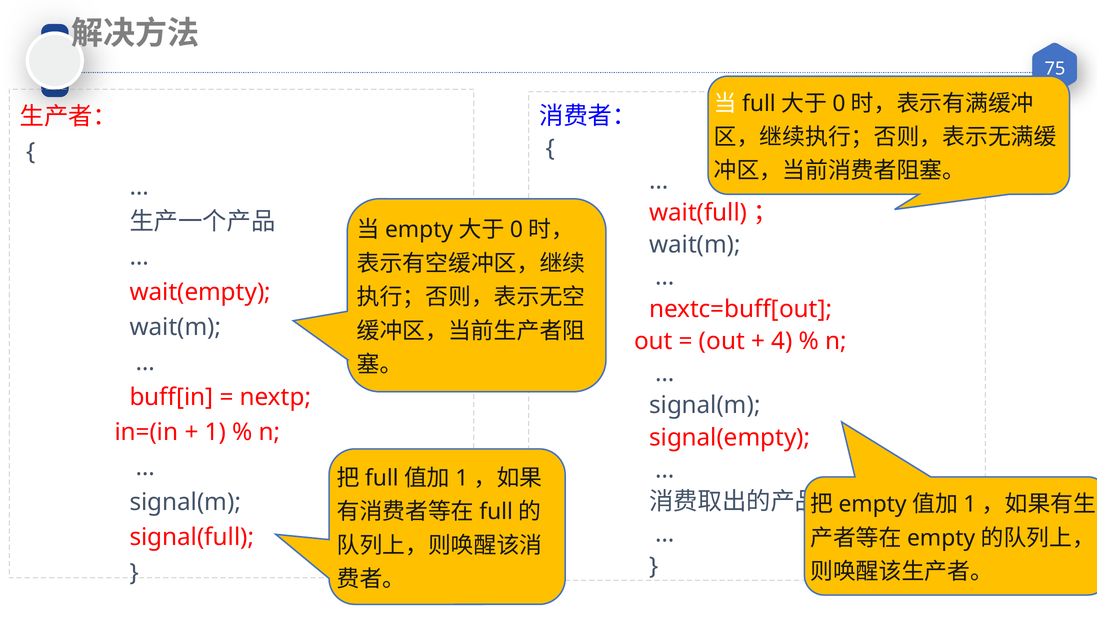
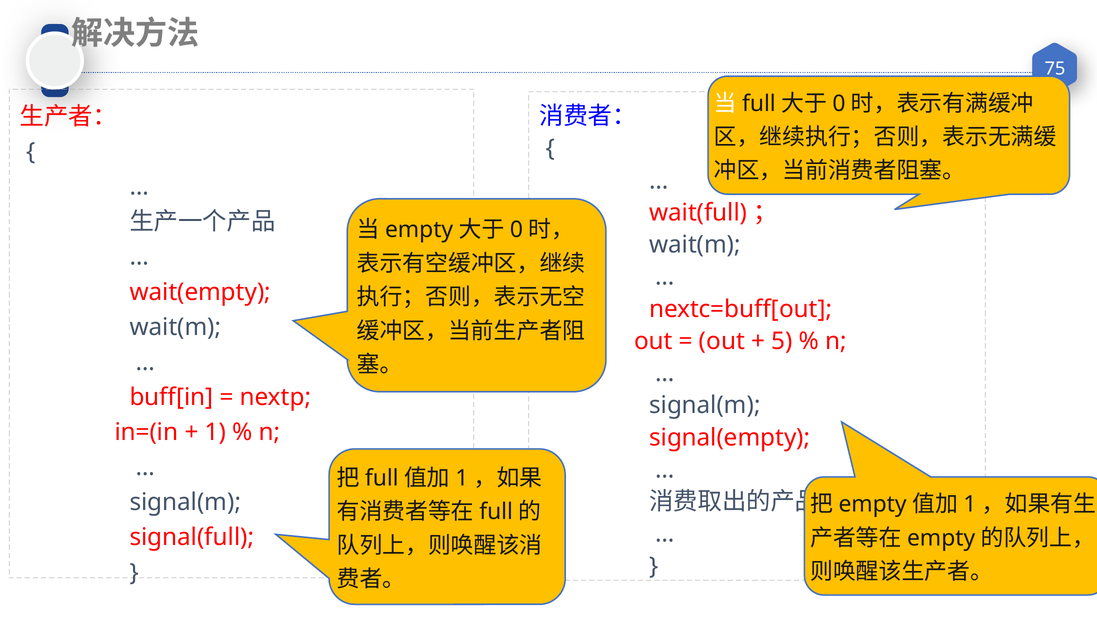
4: 4 -> 5
